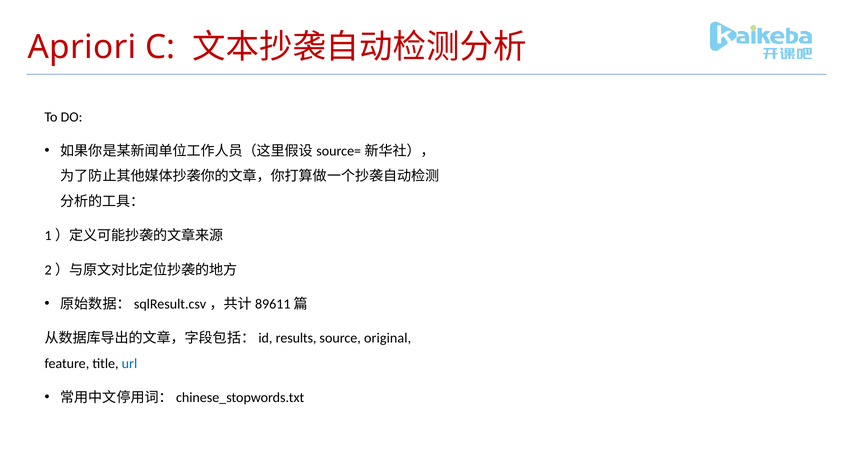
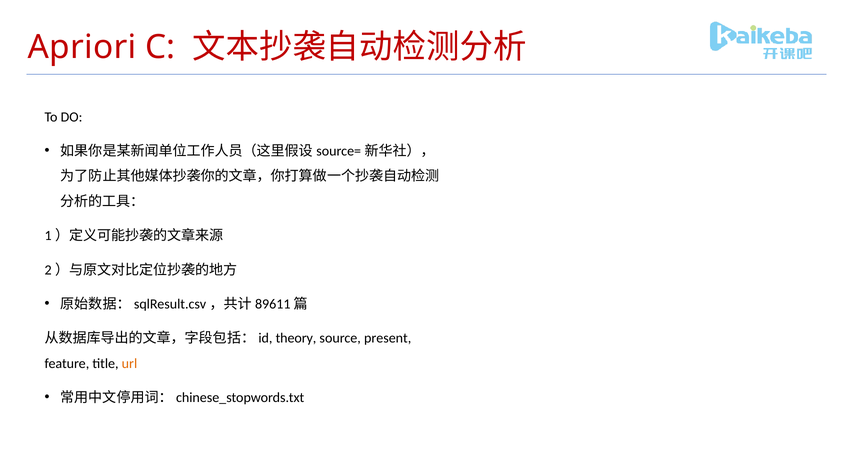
results: results -> theory
original: original -> present
url colour: blue -> orange
